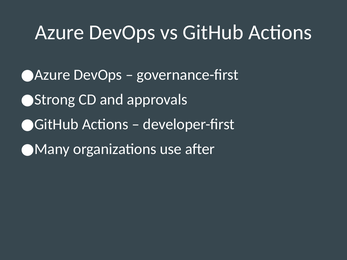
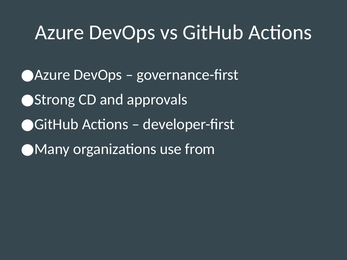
after: after -> from
